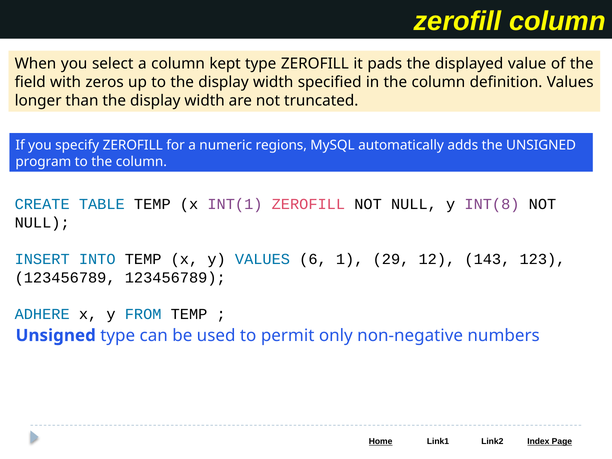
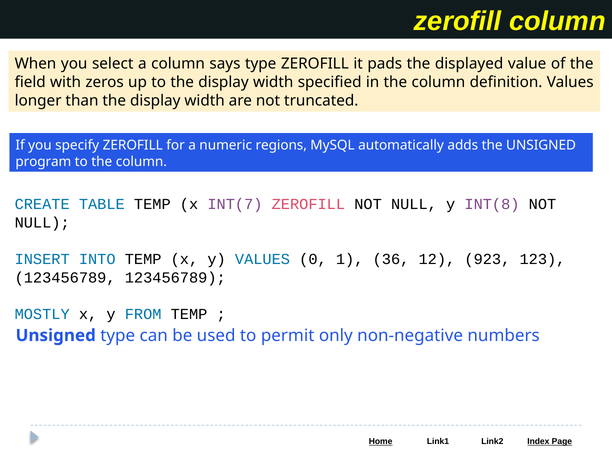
kept: kept -> says
INT(1: INT(1 -> INT(7
6: 6 -> 0
29: 29 -> 36
143: 143 -> 923
ADHERE: ADHERE -> MOSTLY
